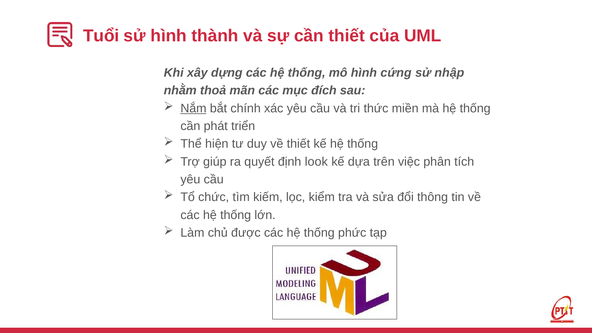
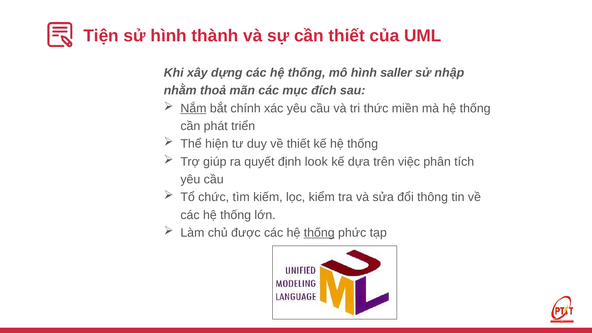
Tuổi: Tuổi -> Tiện
cứng: cứng -> saller
thống at (319, 233) underline: none -> present
